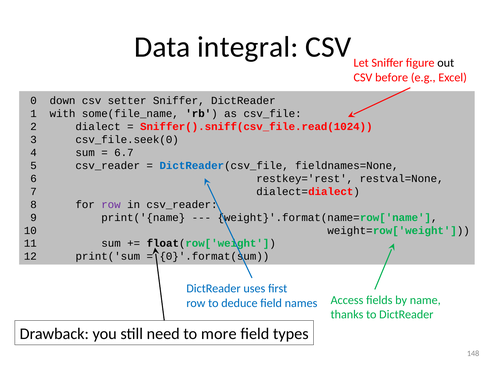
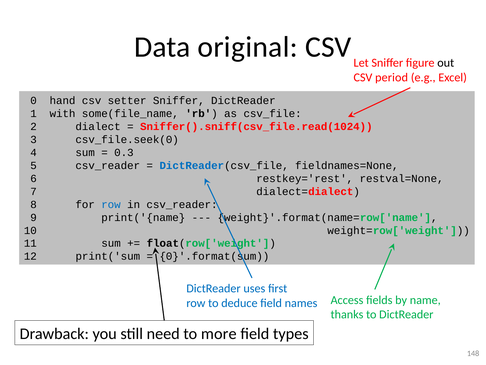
integral: integral -> original
before: before -> period
down: down -> hand
6.7: 6.7 -> 0.3
row at (111, 204) colour: purple -> blue
